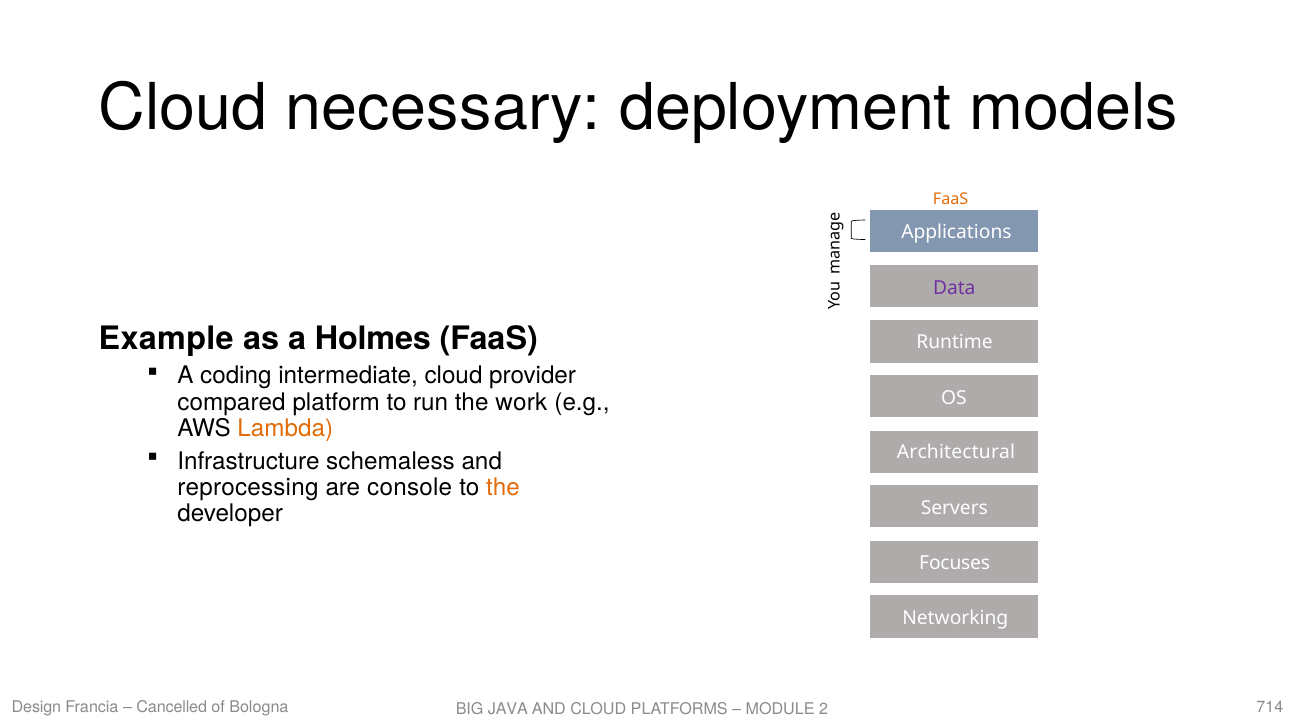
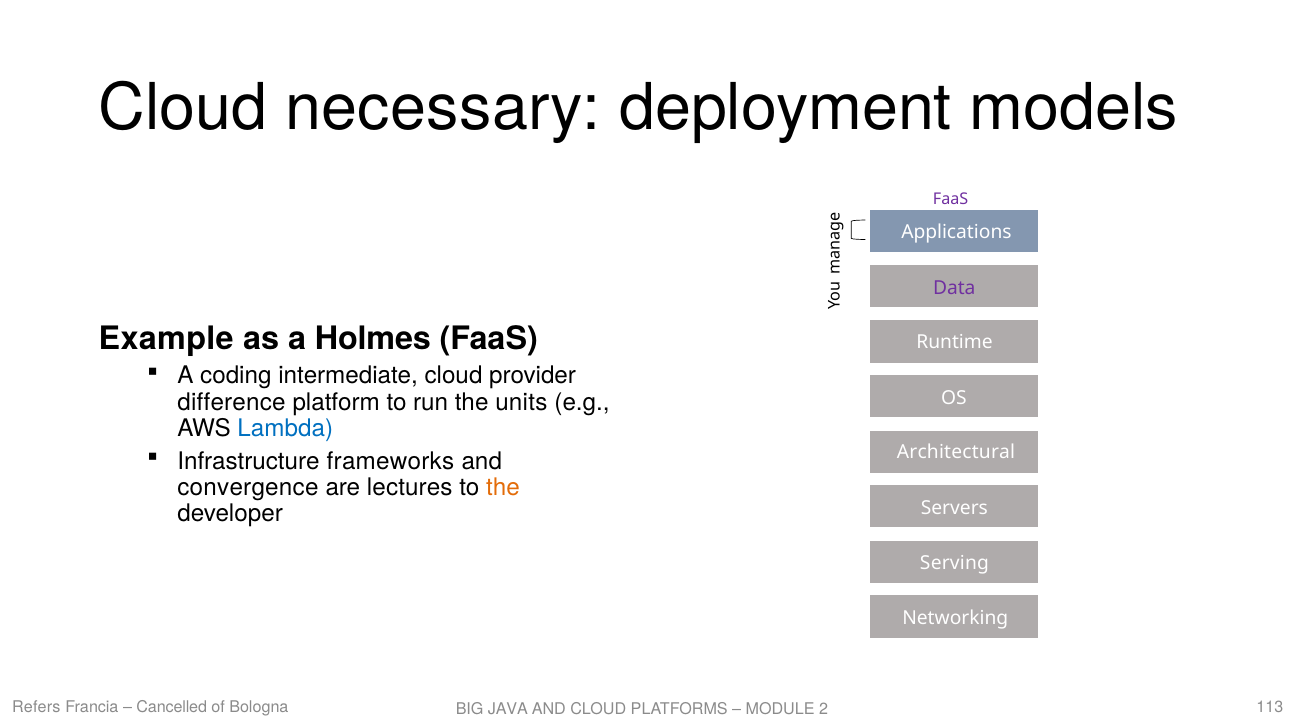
FaaS at (951, 199) colour: orange -> purple
compared: compared -> difference
work: work -> units
Lambda colour: orange -> blue
schemaless: schemaless -> frameworks
reprocessing: reprocessing -> convergence
console: console -> lectures
Focuses: Focuses -> Serving
Design: Design -> Refers
714: 714 -> 113
